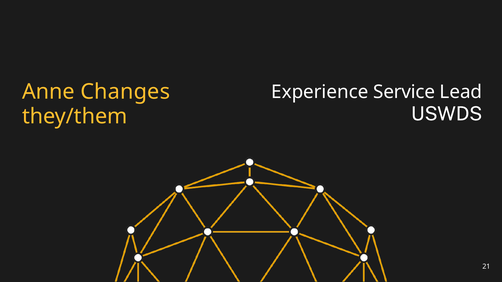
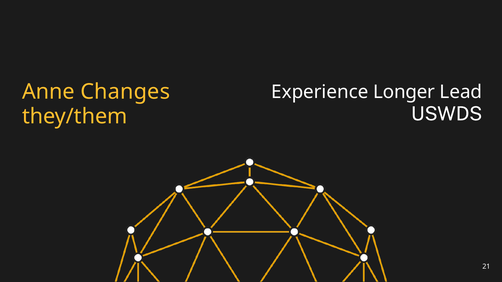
Service: Service -> Longer
